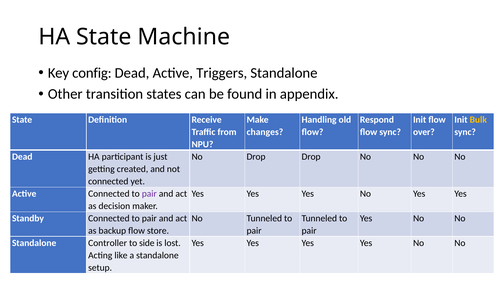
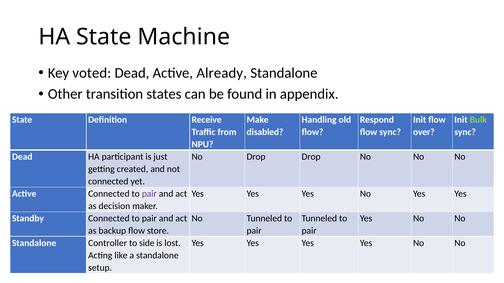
config: config -> voted
Triggers: Triggers -> Already
Bulk colour: yellow -> light green
changes: changes -> disabled
